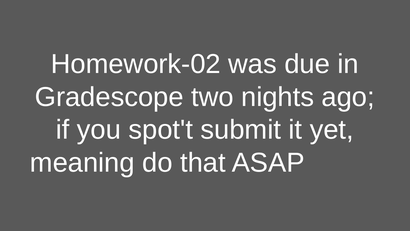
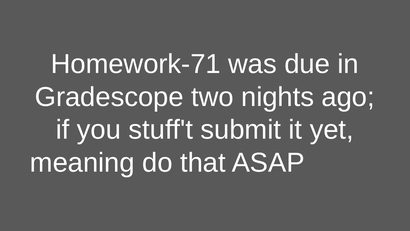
Homework-02: Homework-02 -> Homework-71
spot't: spot't -> stuff't
